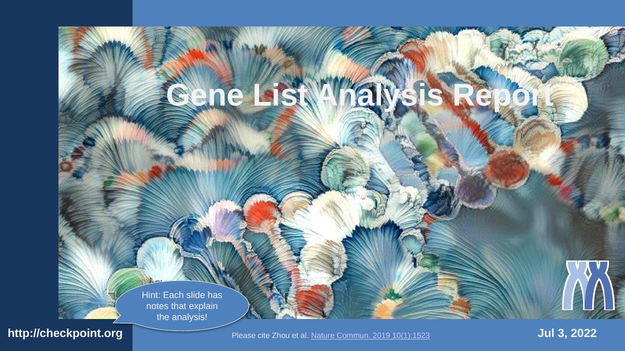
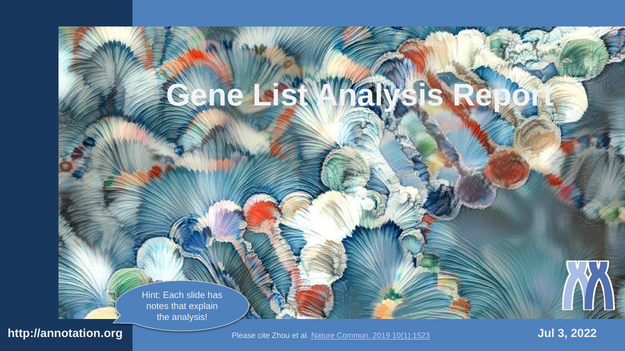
http://checkpoint.org: http://checkpoint.org -> http://annotation.org
